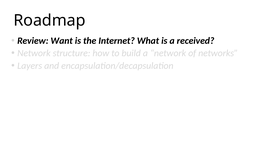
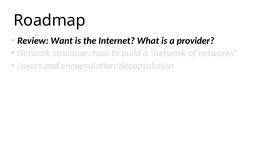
received: received -> provider
